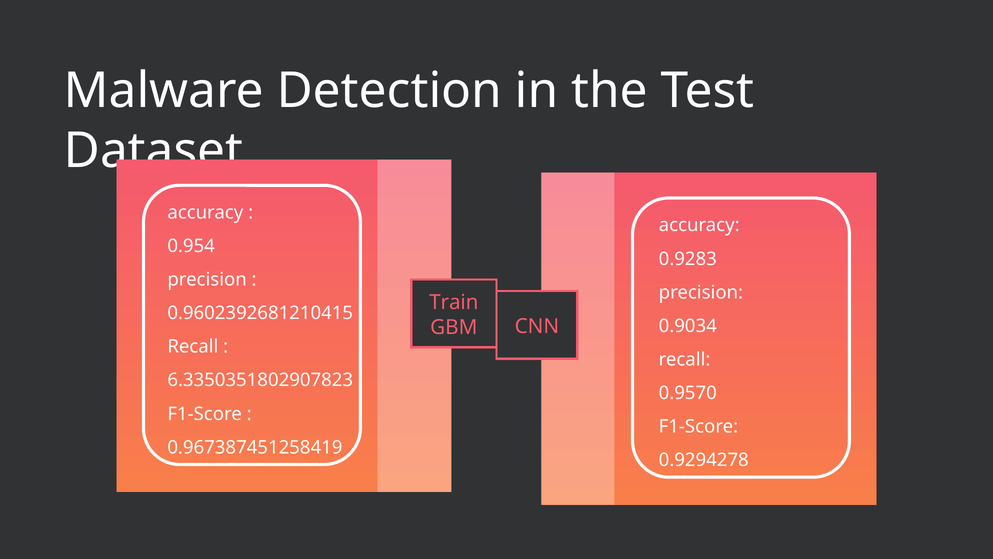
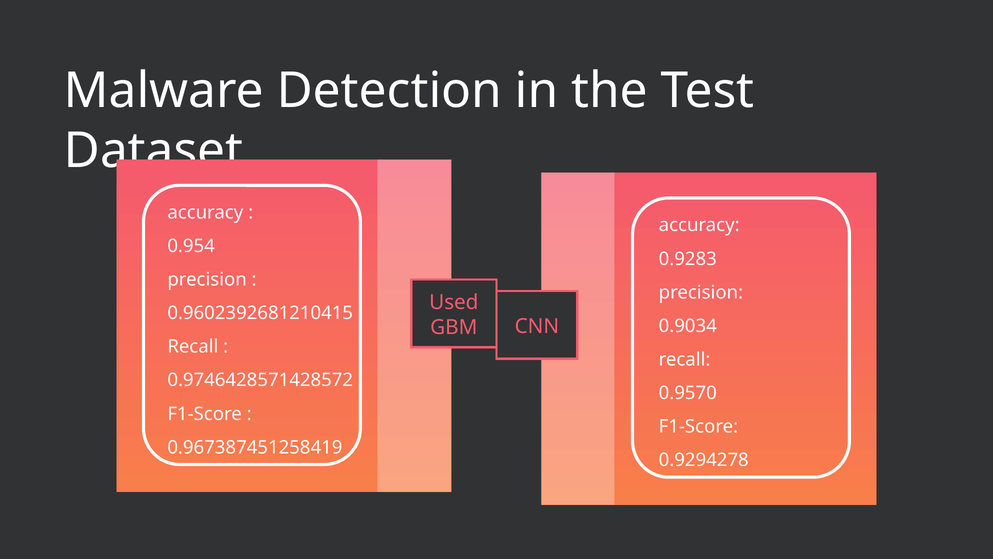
Train: Train -> Used
6.3350351802907823: 6.3350351802907823 -> 0.9746428571428572
